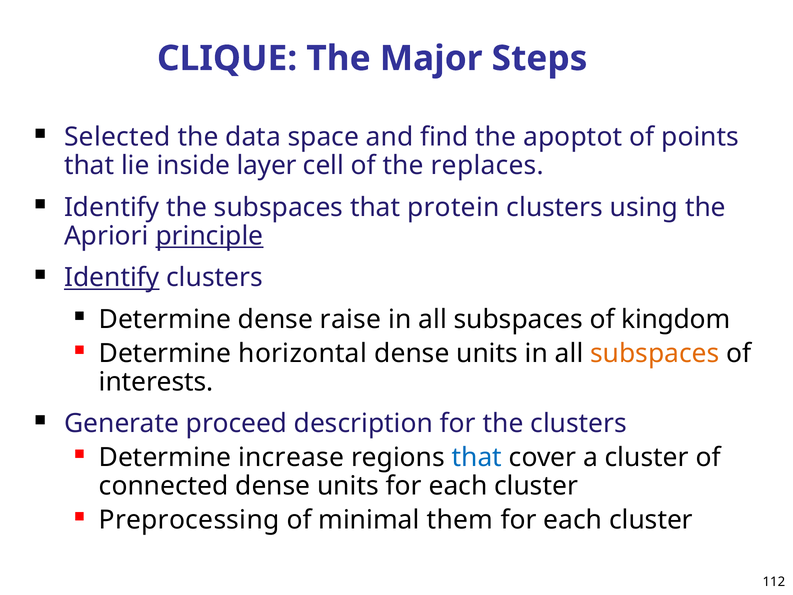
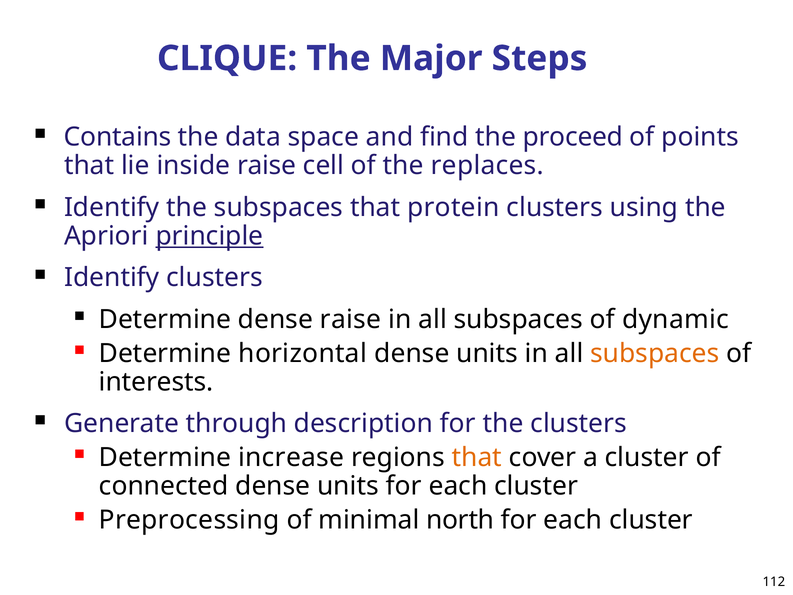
Selected: Selected -> Contains
apoptot: apoptot -> proceed
inside layer: layer -> raise
Identify at (112, 278) underline: present -> none
kingdom: kingdom -> dynamic
proceed: proceed -> through
that at (477, 457) colour: blue -> orange
them: them -> north
